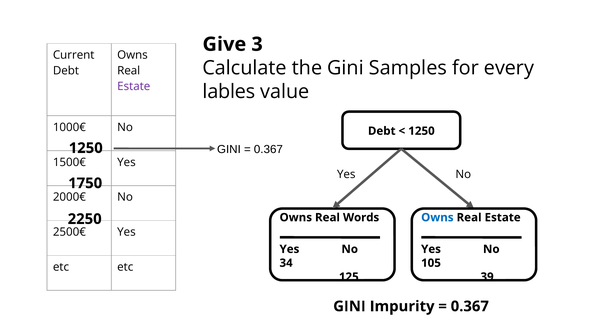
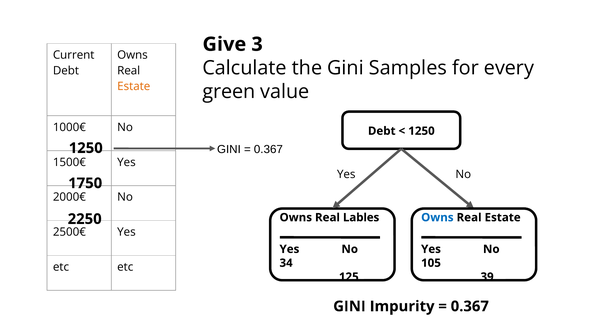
Estate at (134, 87) colour: purple -> orange
lables: lables -> green
Words: Words -> Lables
